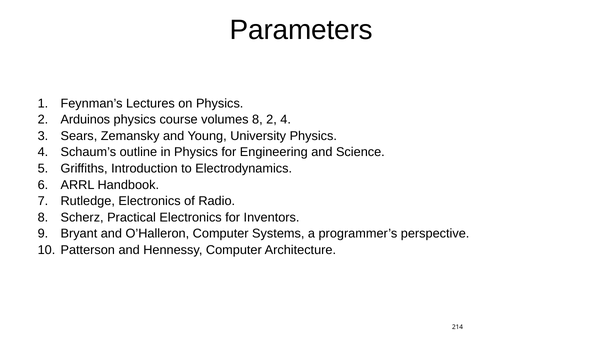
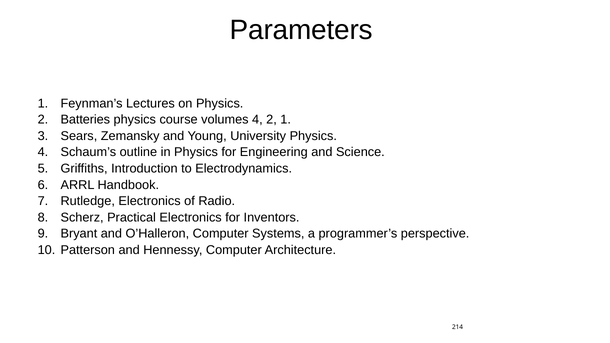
Arduinos: Arduinos -> Batteries
volumes 8: 8 -> 4
2 4: 4 -> 1
